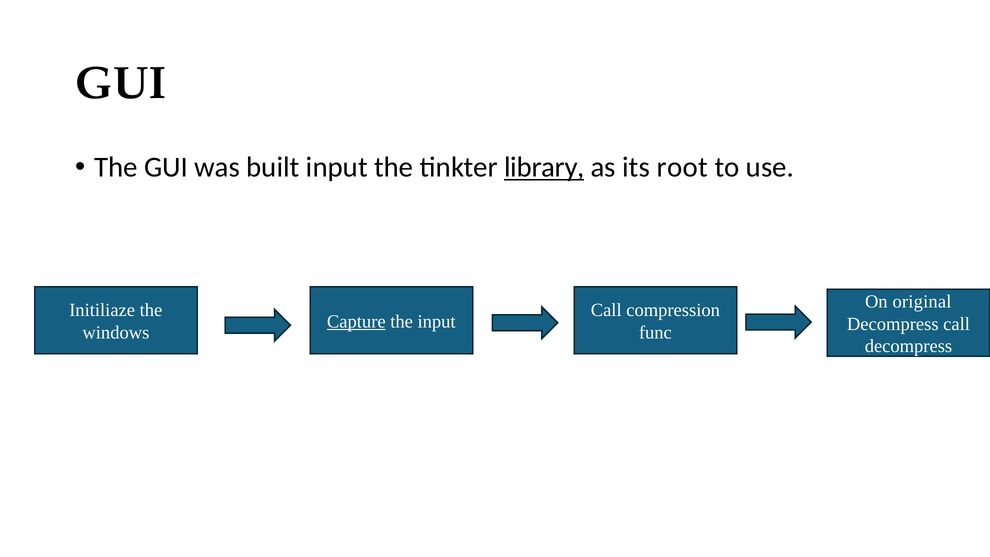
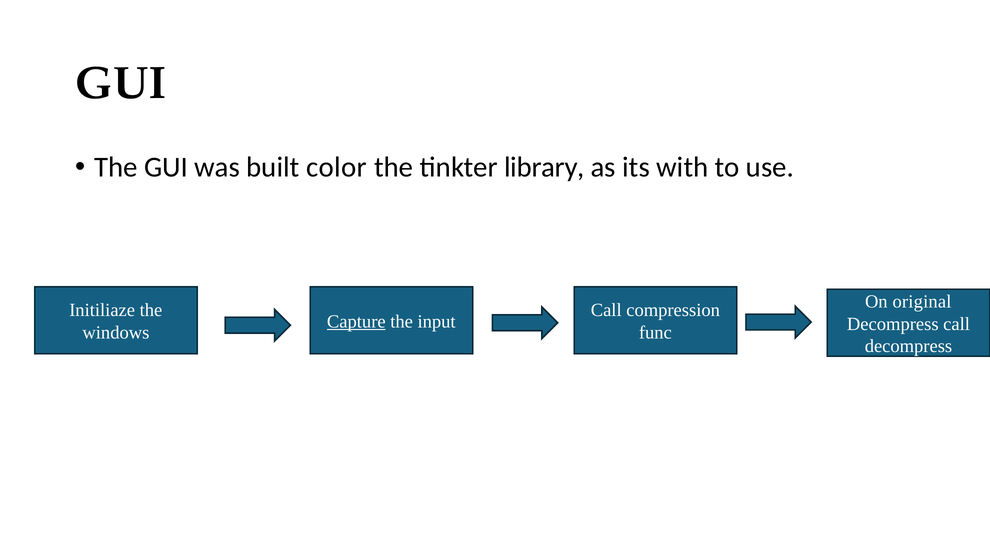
built input: input -> color
library underline: present -> none
root: root -> with
